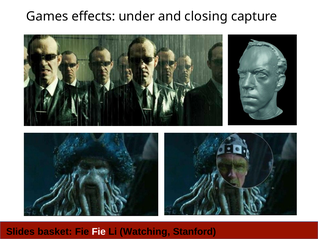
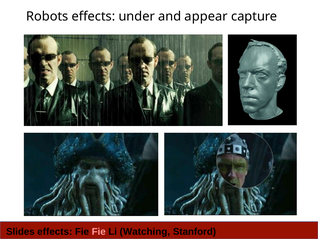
Games: Games -> Robots
closing: closing -> appear
Slides basket: basket -> effects
Fie at (99, 231) colour: white -> pink
